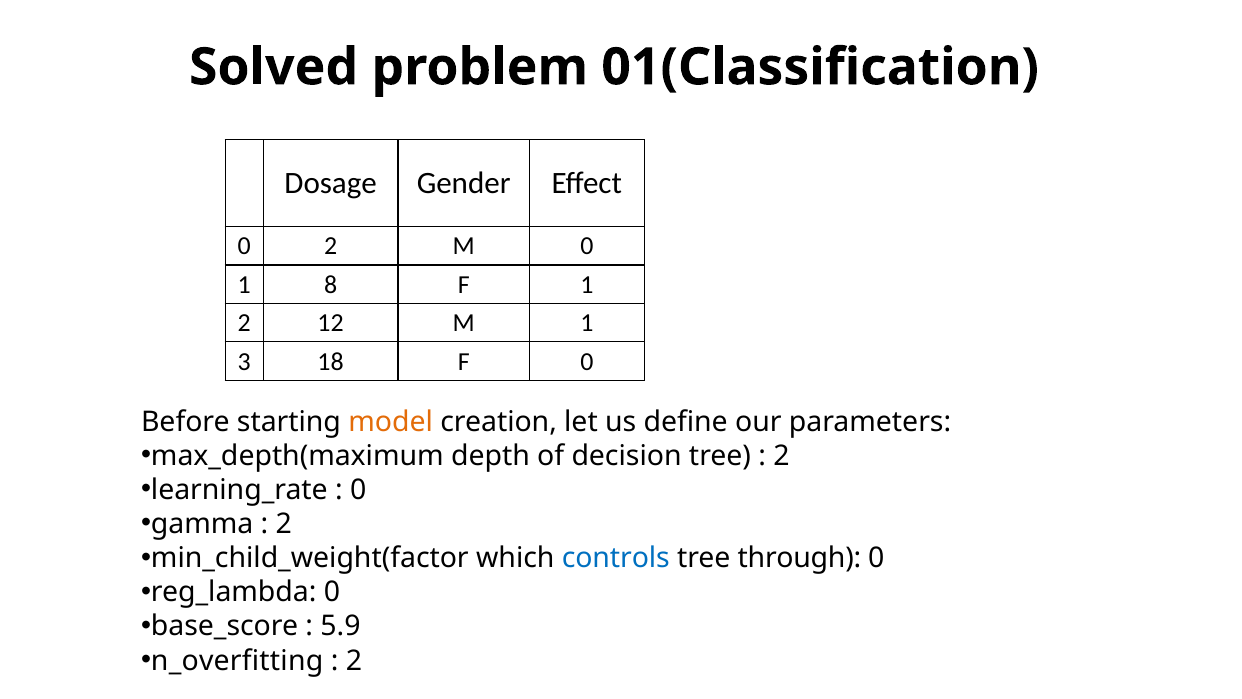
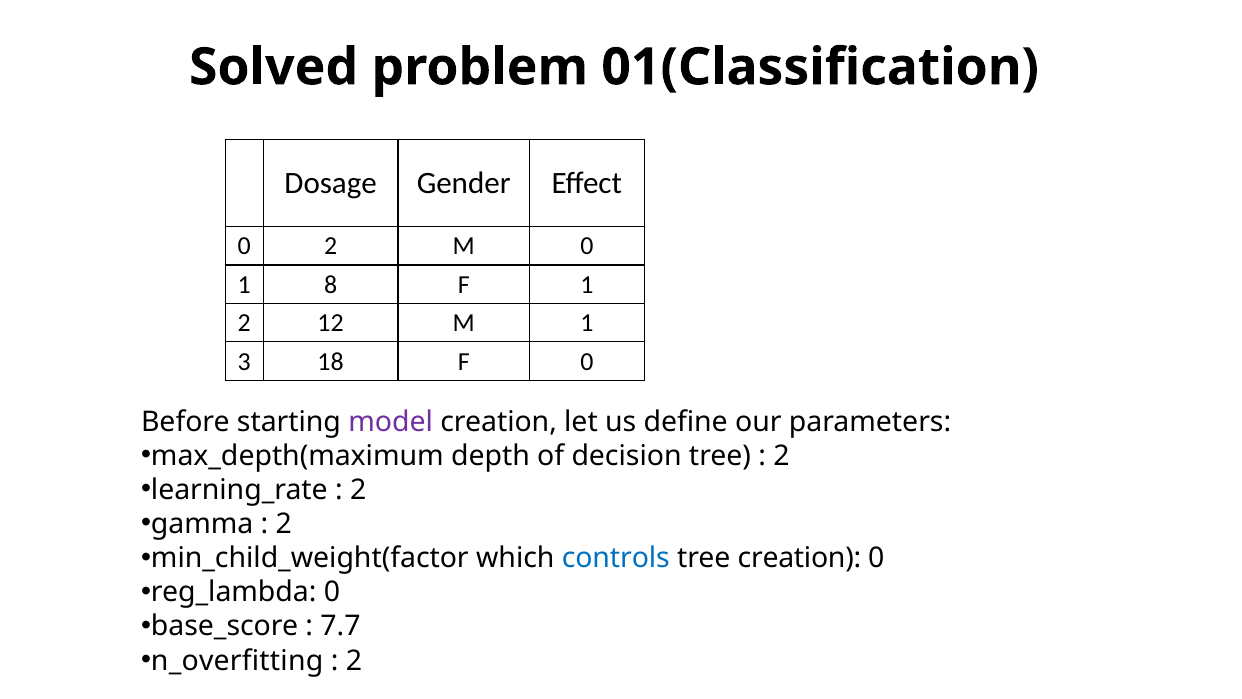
model colour: orange -> purple
0 at (358, 490): 0 -> 2
tree through: through -> creation
5.9: 5.9 -> 7.7
